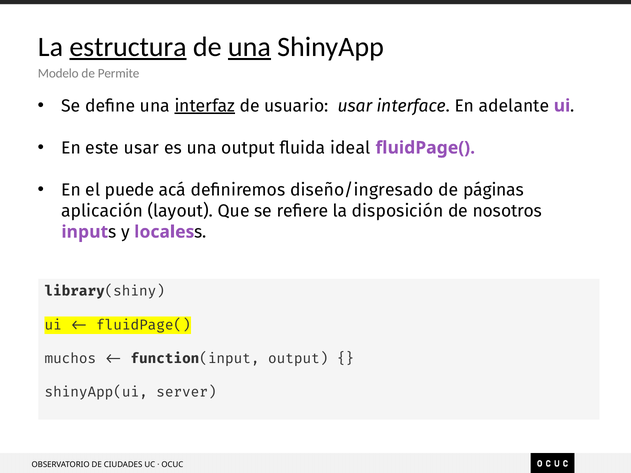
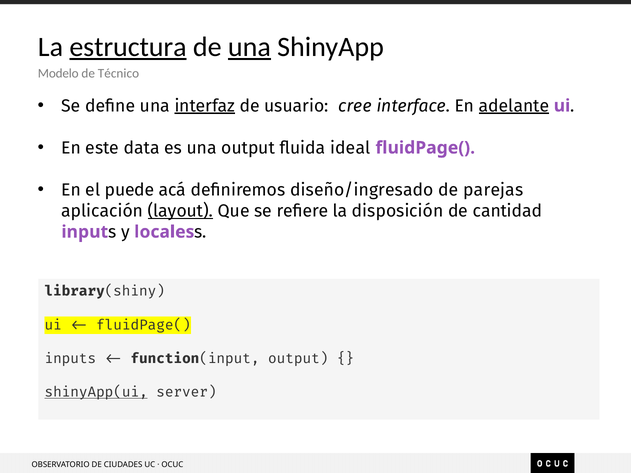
Permite: Permite -> Técnico
usuario usar: usar -> cree
adelante underline: none -> present
este usar: usar -> data
páginas: páginas -> parejas
layout underline: none -> present
nosotros: nosotros -> cantidad
muchos: muchos -> inputs
shinyApp(ui underline: none -> present
